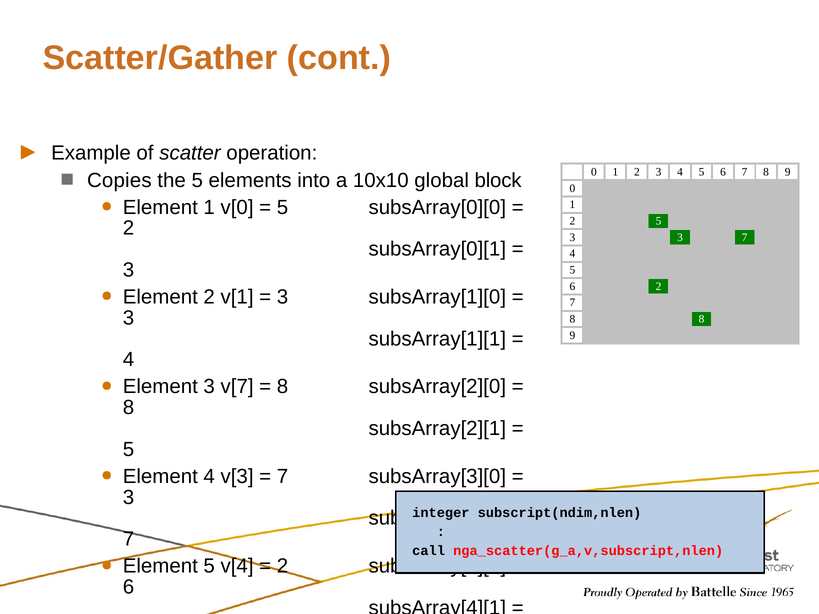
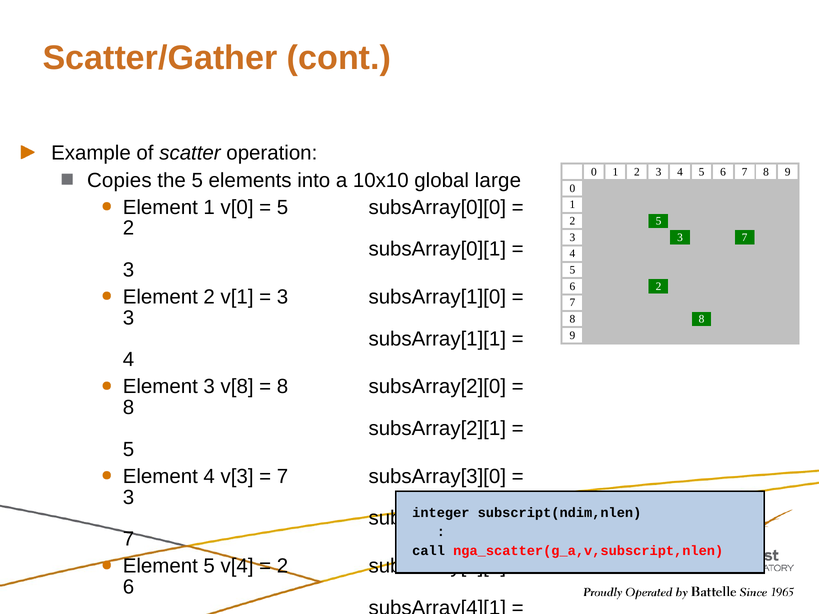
block: block -> large
v[7: v[7 -> v[8
